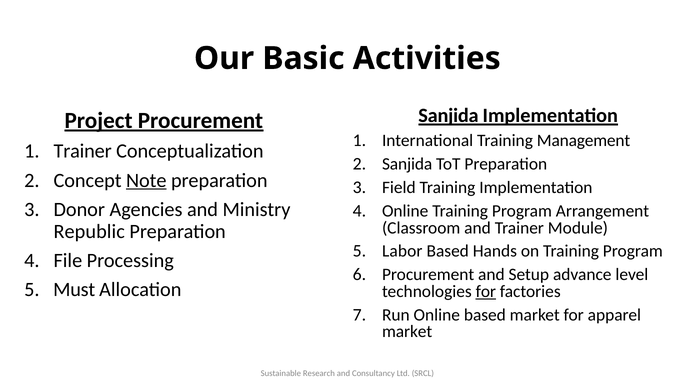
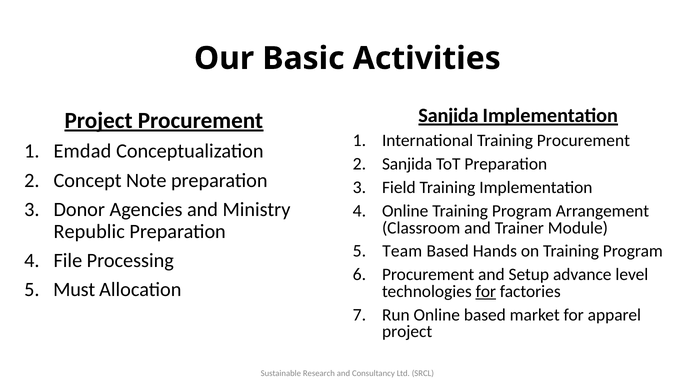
Training Management: Management -> Procurement
Trainer at (83, 151): Trainer -> Emdad
Note underline: present -> none
Labor: Labor -> Team
market at (407, 332): market -> project
